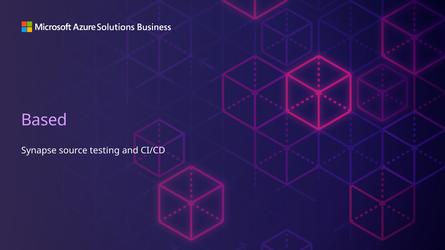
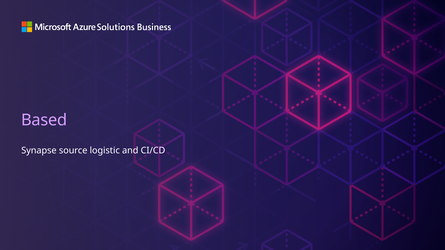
testing: testing -> logistic
